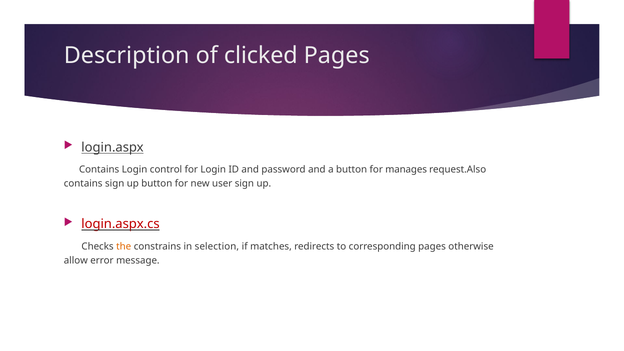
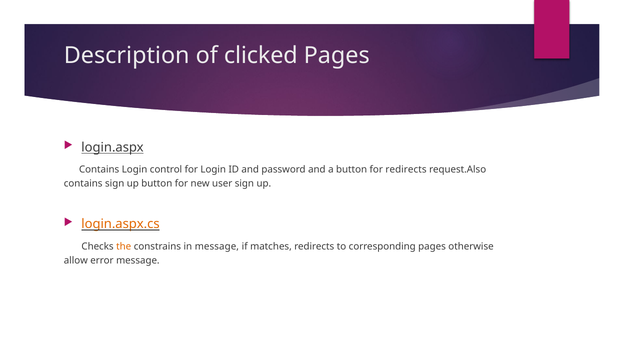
for manages: manages -> redirects
login.aspx.cs colour: red -> orange
in selection: selection -> message
